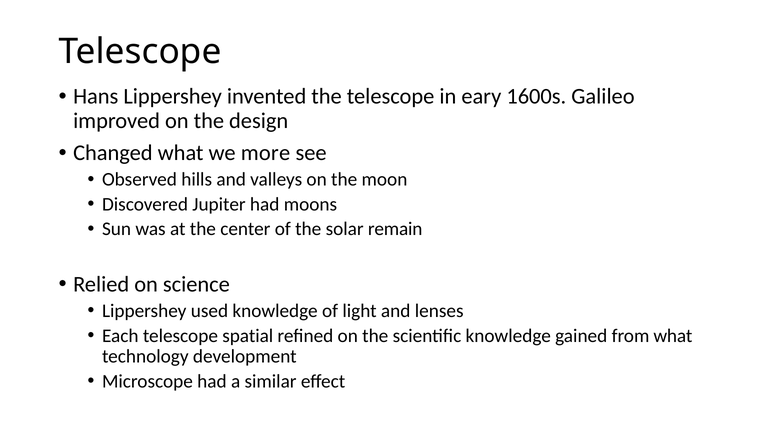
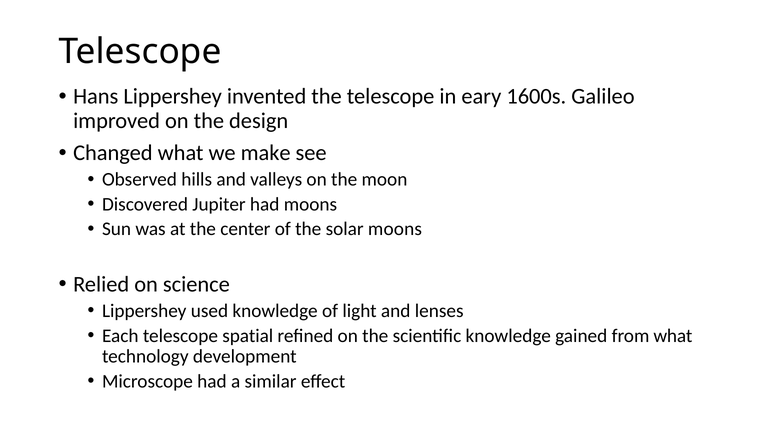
more: more -> make
solar remain: remain -> moons
